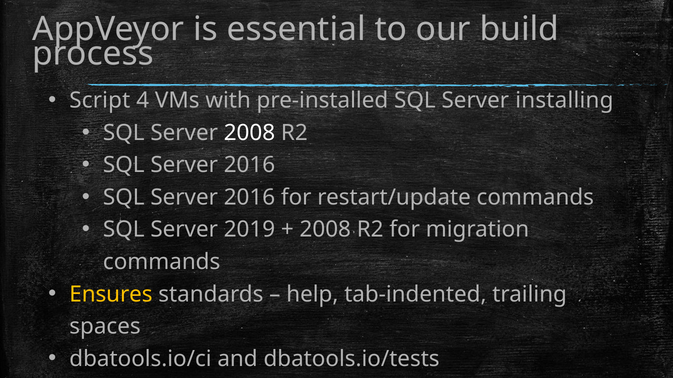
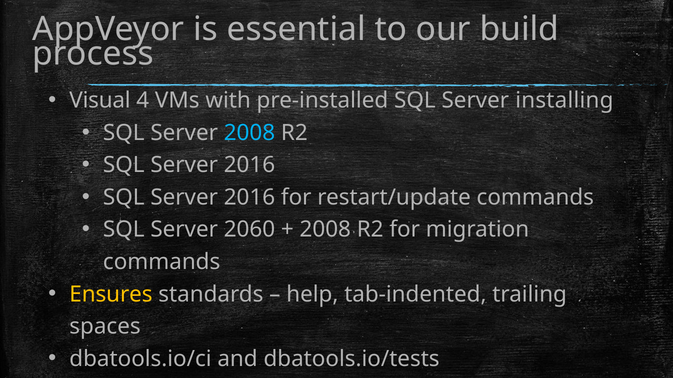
Script: Script -> Visual
2008 at (249, 133) colour: white -> light blue
2019: 2019 -> 2060
